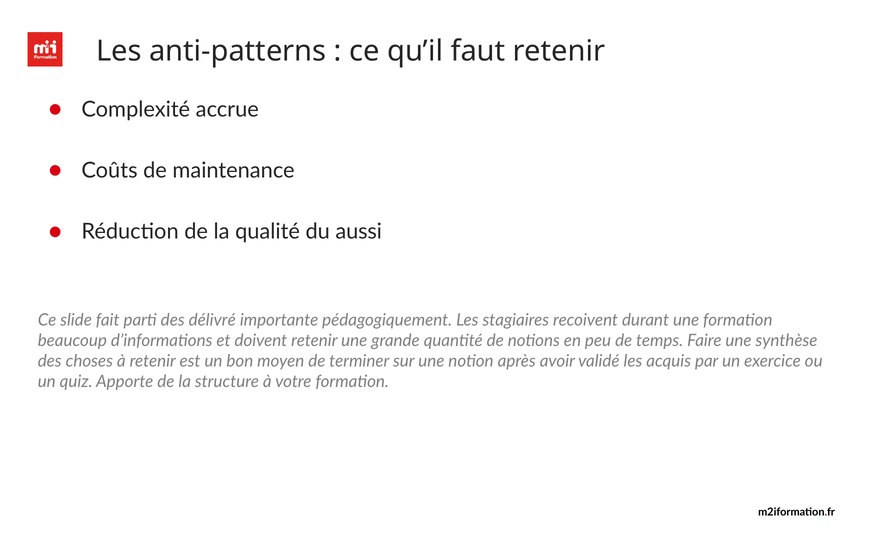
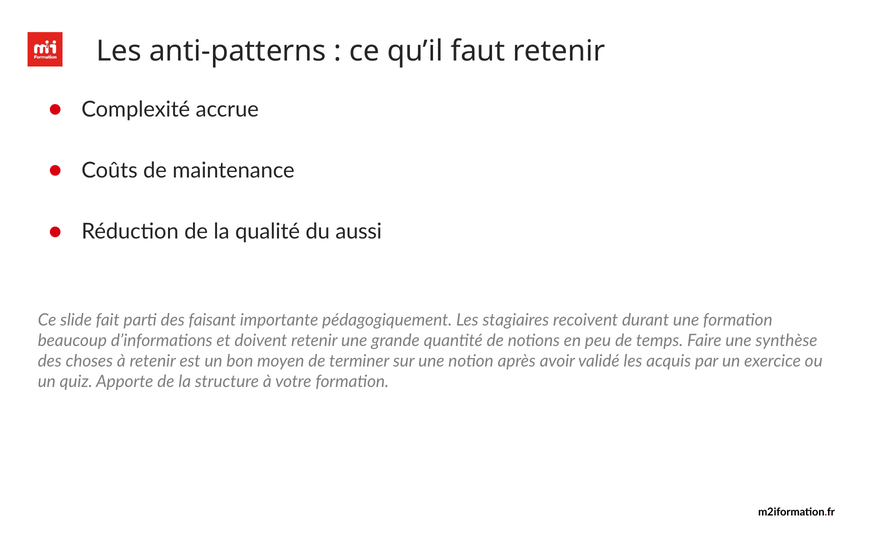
délivré: délivré -> faisant
